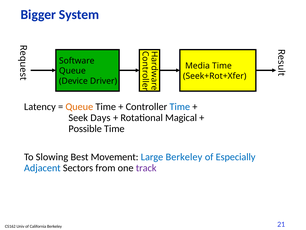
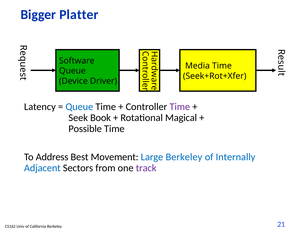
System: System -> Platter
Queue at (79, 106) colour: orange -> blue
Time at (180, 106) colour: blue -> purple
Days: Days -> Book
Slowing: Slowing -> Address
Especially: Especially -> Internally
